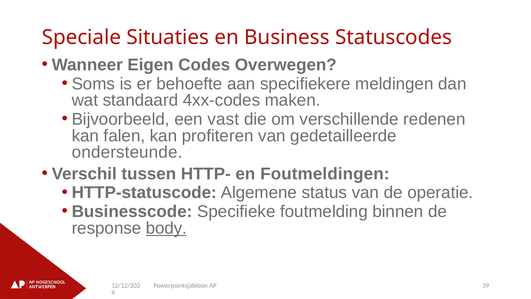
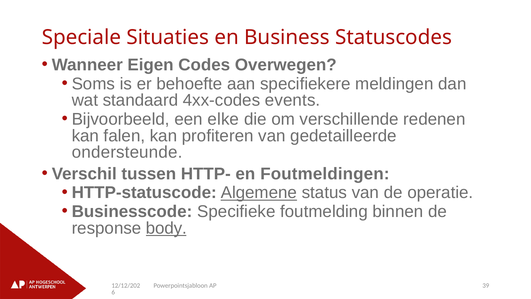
maken: maken -> events
vast: vast -> elke
Algemene underline: none -> present
